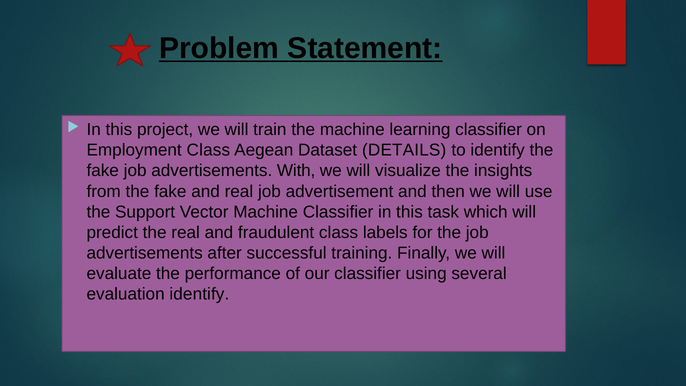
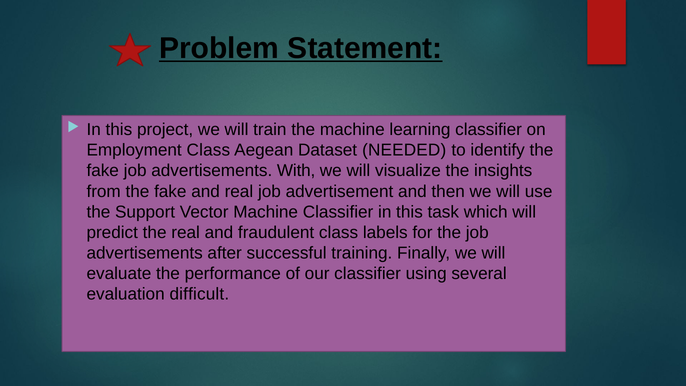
DETAILS: DETAILS -> NEEDED
evaluation identify: identify -> difficult
